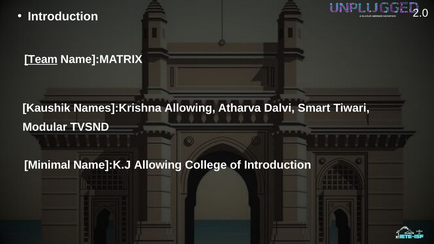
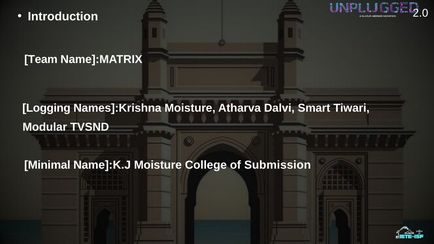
Team underline: present -> none
Kaushik: Kaushik -> Logging
Names]:Krishna Allowing: Allowing -> Moisture
Name]:K.J Allowing: Allowing -> Moisture
of Introduction: Introduction -> Submission
